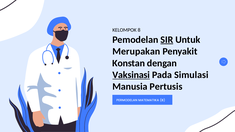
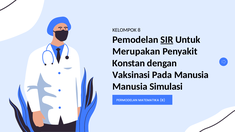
Vaksinasi underline: present -> none
Pada Simulasi: Simulasi -> Manusia
Pertusis: Pertusis -> Simulasi
